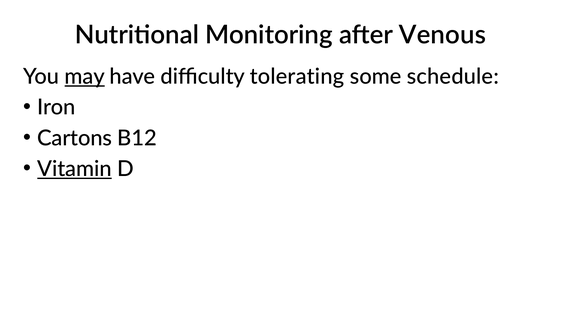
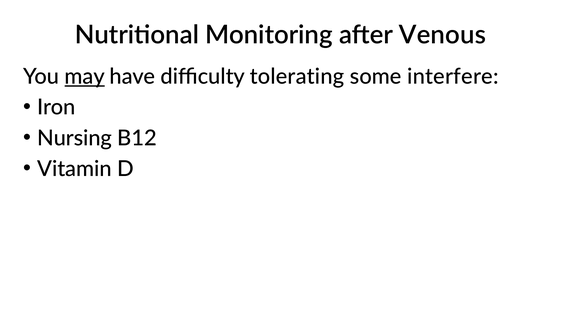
schedule: schedule -> interfere
Cartons: Cartons -> Nursing
Vitamin underline: present -> none
